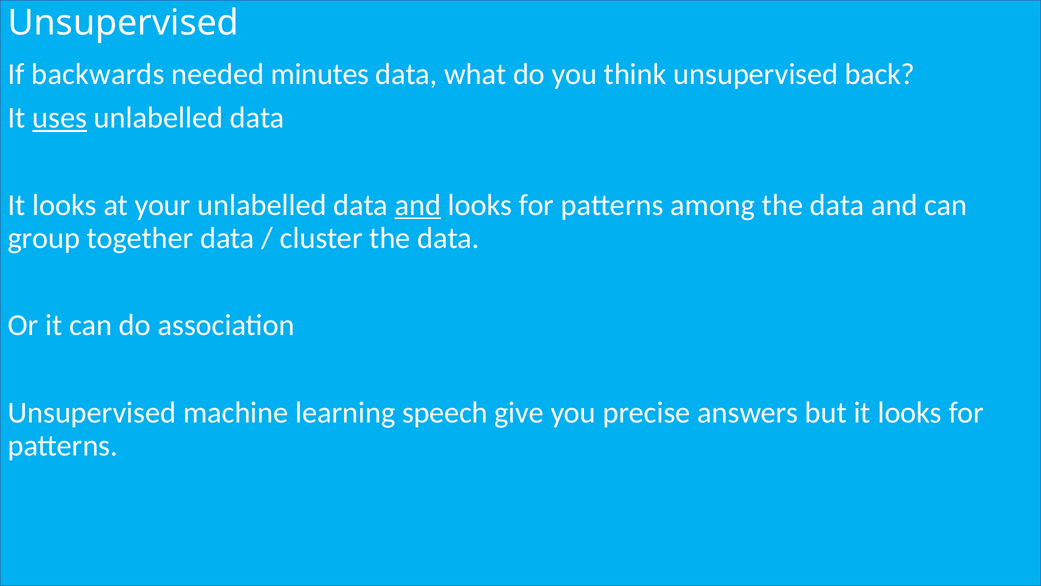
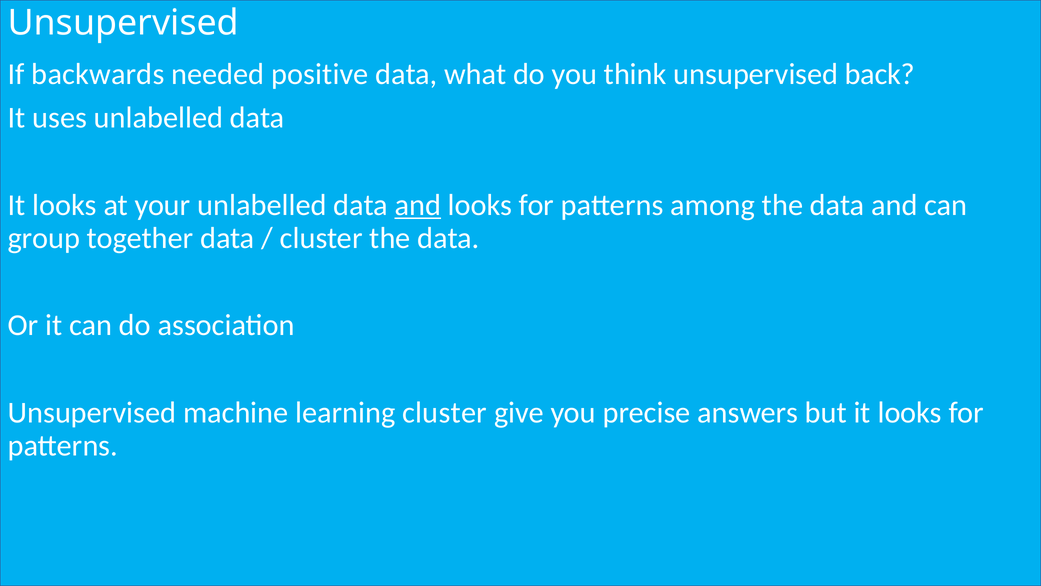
minutes: minutes -> positive
uses underline: present -> none
learning speech: speech -> cluster
